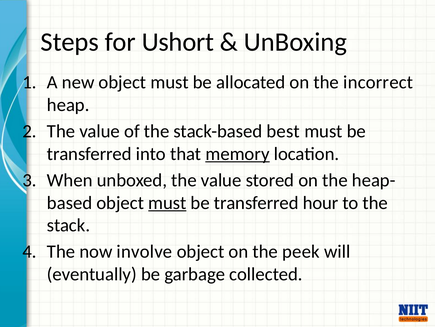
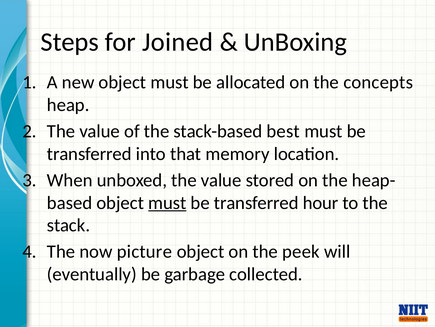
Ushort: Ushort -> Joined
incorrect: incorrect -> concepts
memory underline: present -> none
involve: involve -> picture
